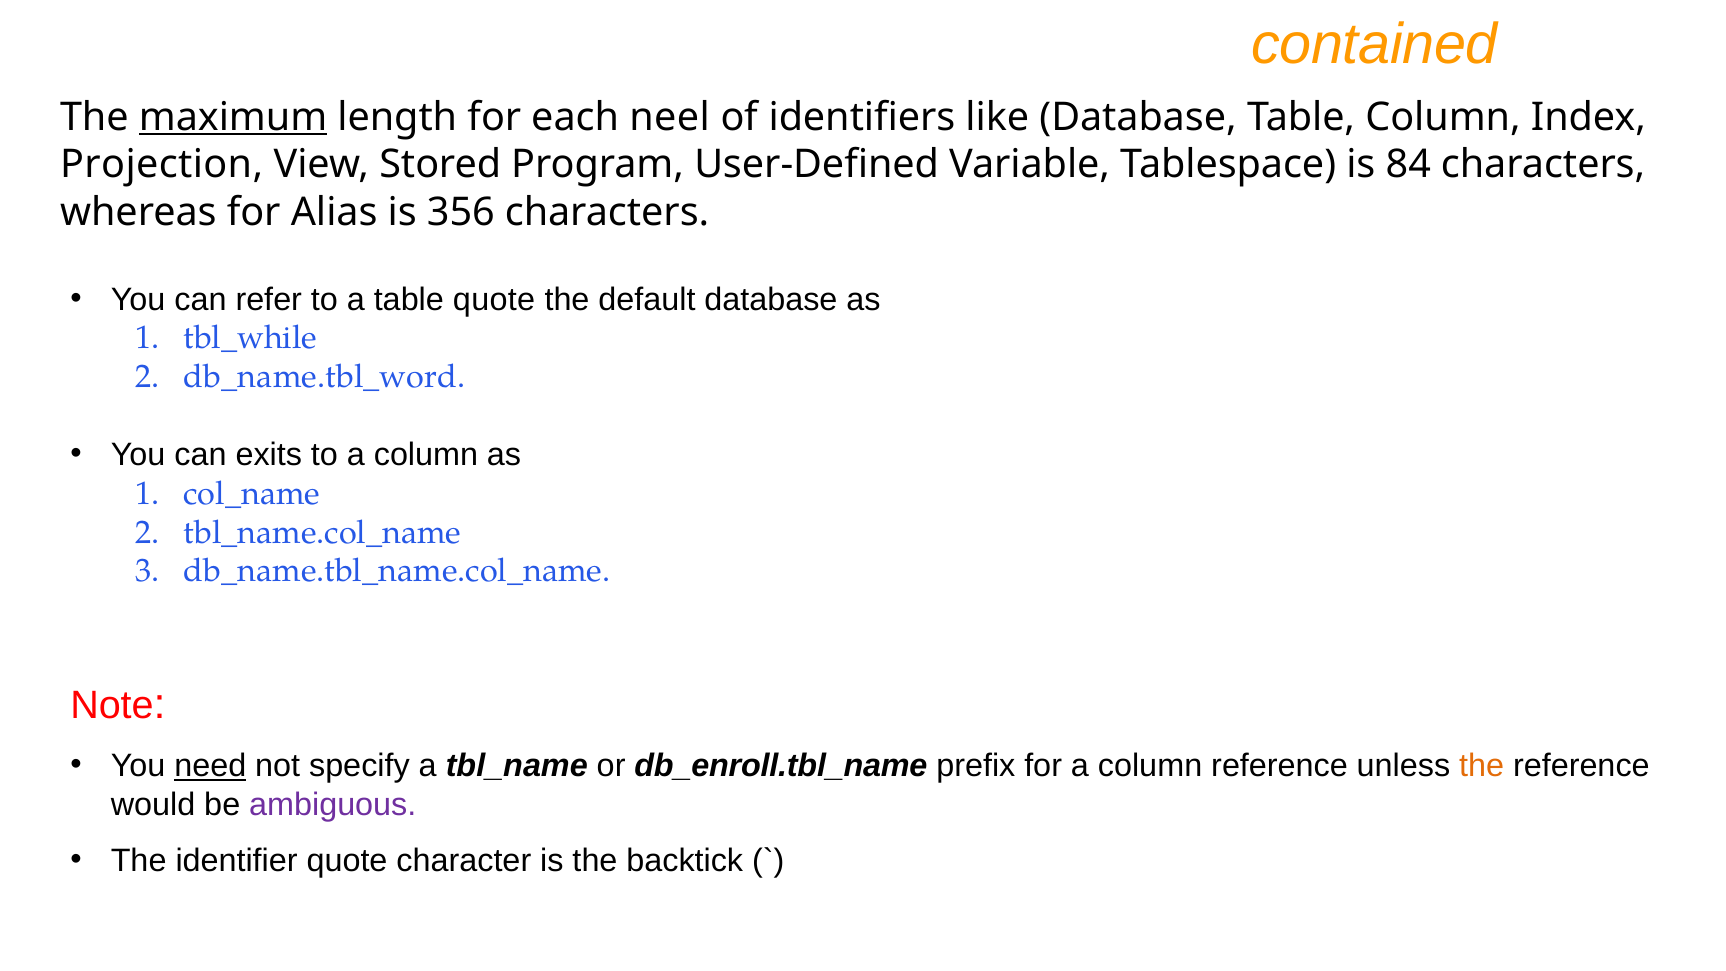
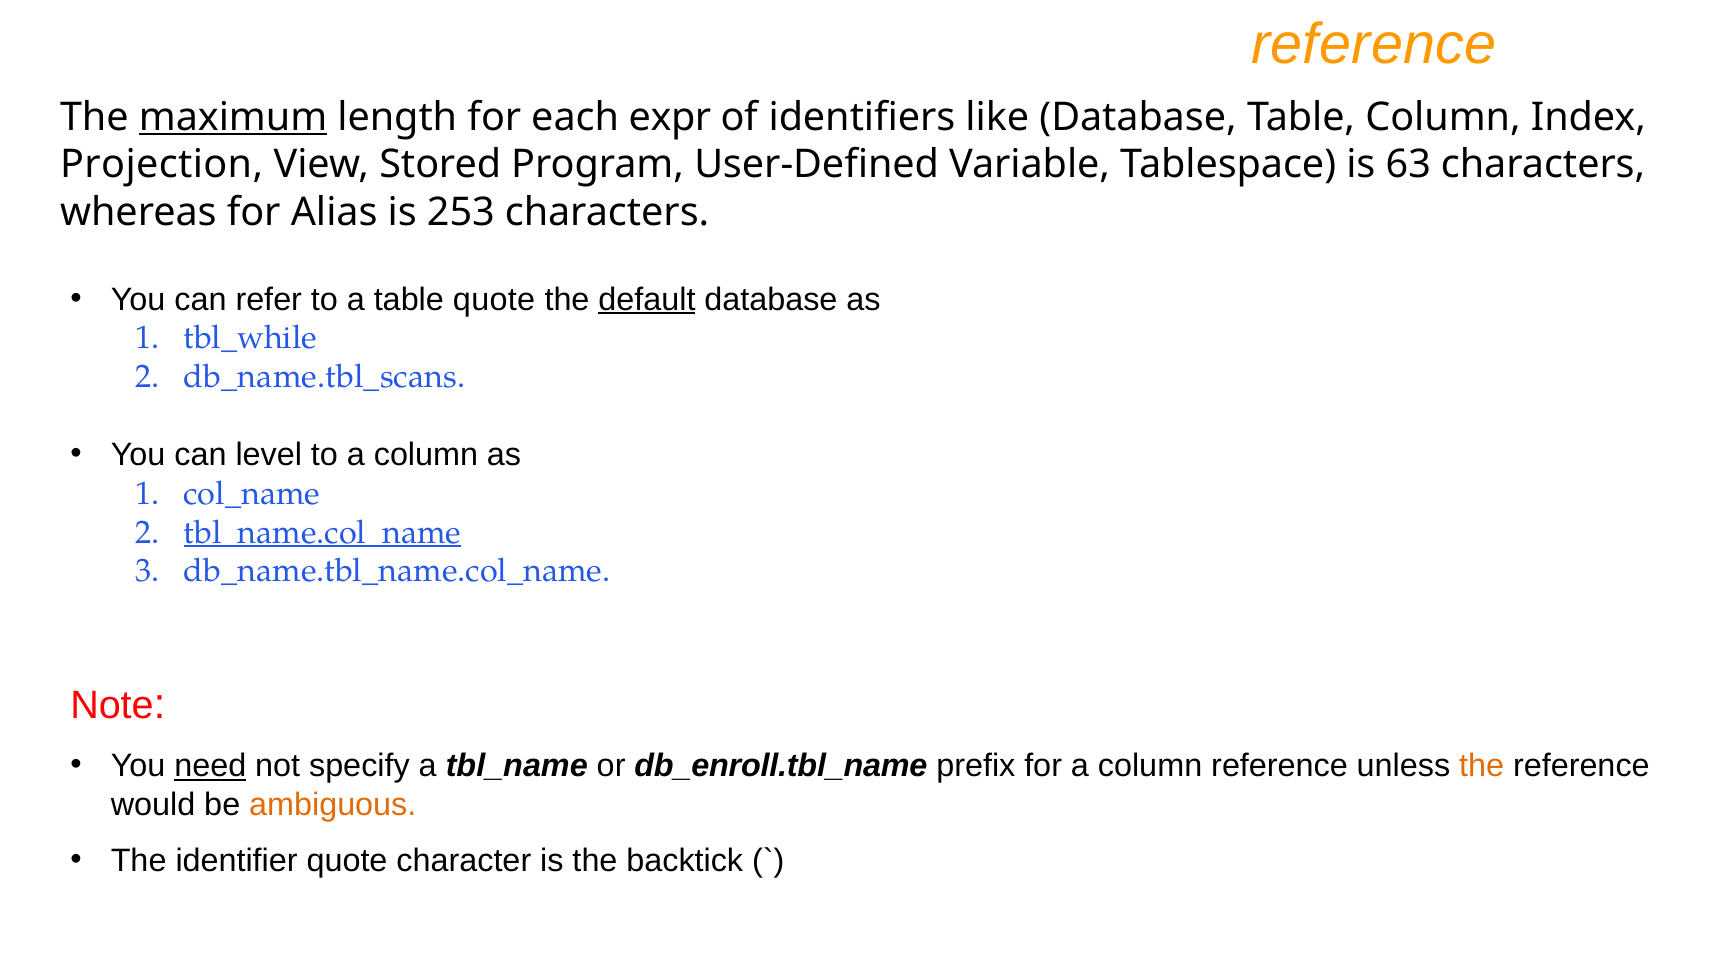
contained at (1374, 45): contained -> reference
neel: neel -> expr
84: 84 -> 63
356: 356 -> 253
default underline: none -> present
db_name.tbl_word: db_name.tbl_word -> db_name.tbl_scans
exits: exits -> level
tbl_name.col_name underline: none -> present
ambiguous colour: purple -> orange
